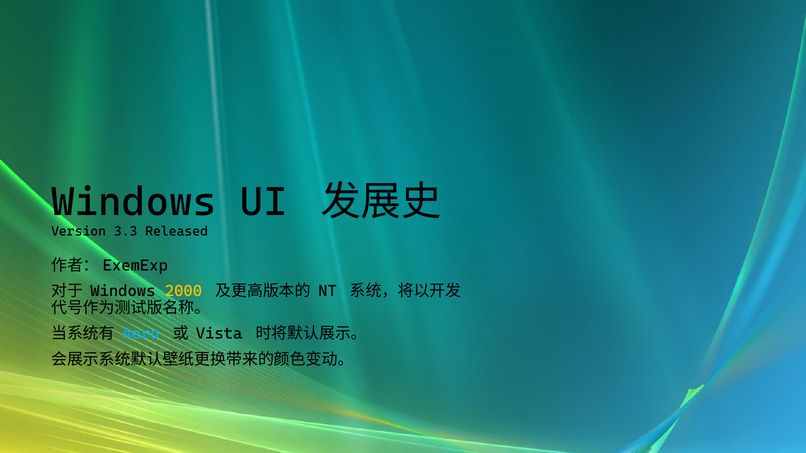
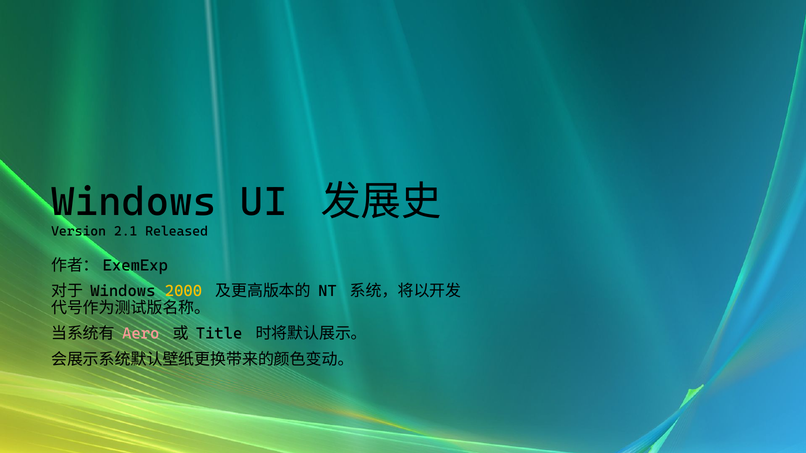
3.3: 3.3 -> 2.1
Aero colour: light blue -> pink
Vista: Vista -> Title
